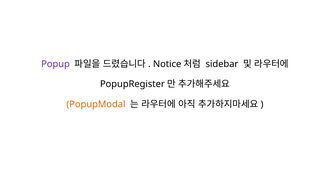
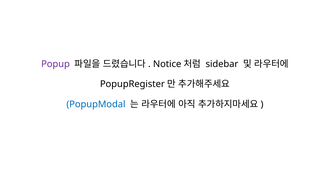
PopupModal colour: orange -> blue
